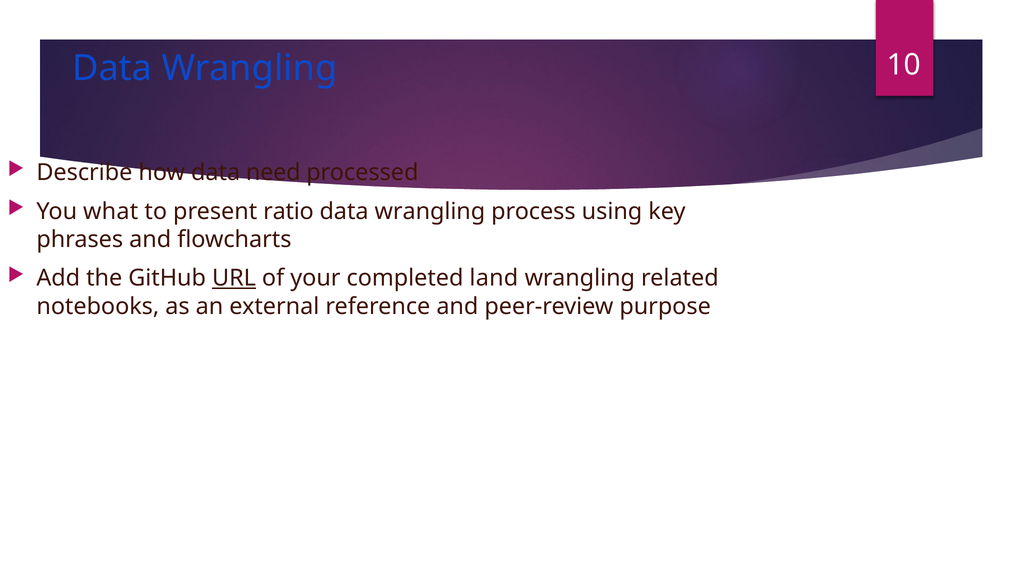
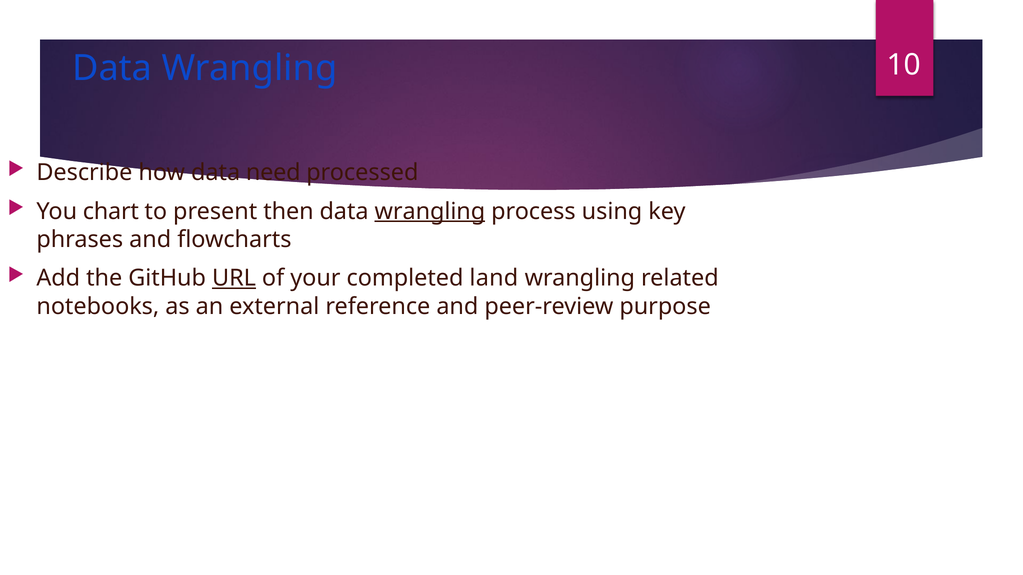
what: what -> chart
ratio: ratio -> then
wrangling at (430, 212) underline: none -> present
